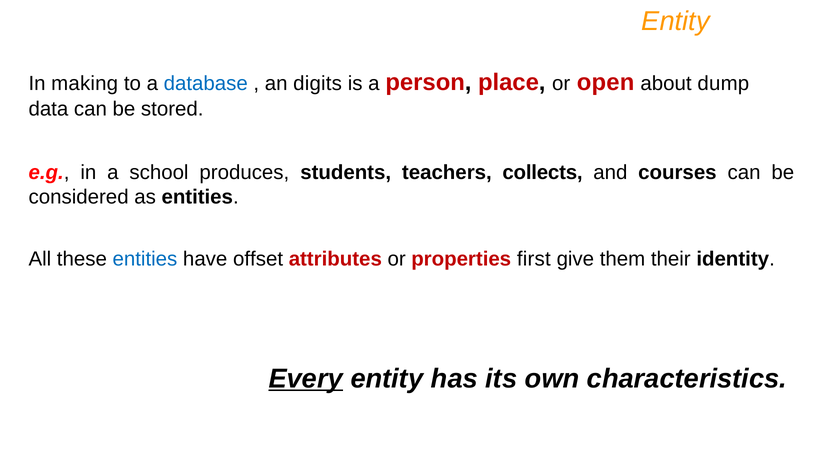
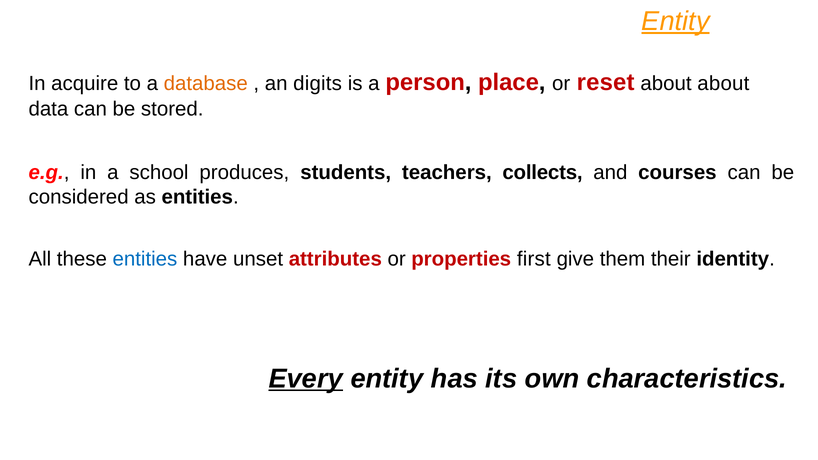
Entity at (676, 21) underline: none -> present
making: making -> acquire
database colour: blue -> orange
open: open -> reset
about dump: dump -> about
offset: offset -> unset
